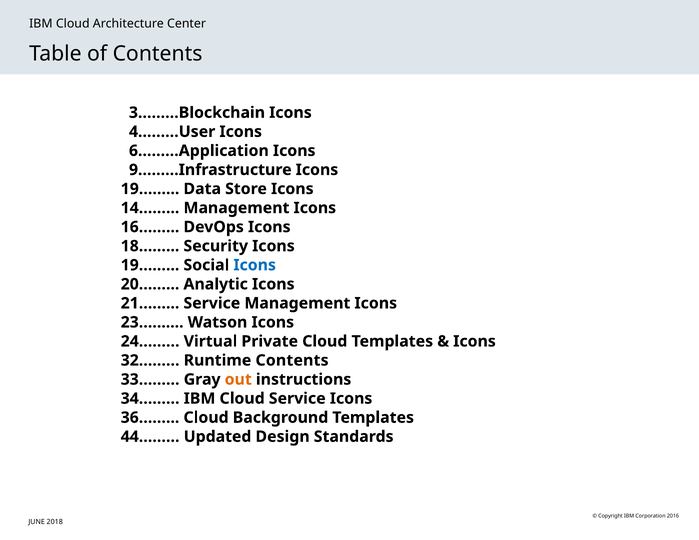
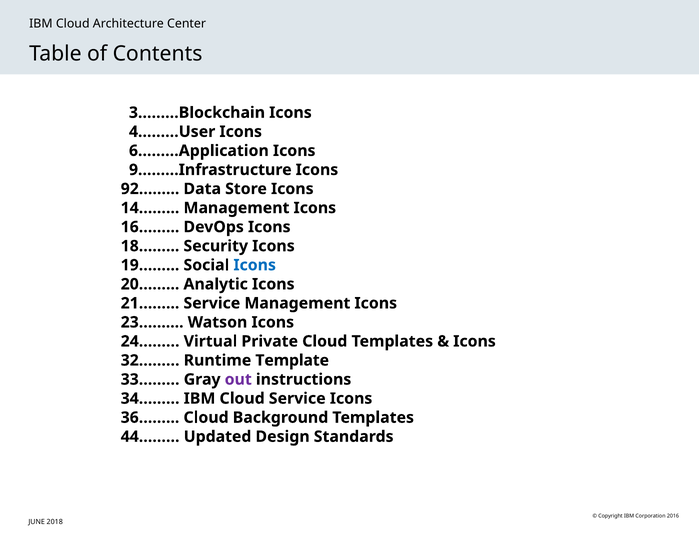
19…… at (150, 189): 19…… -> 92……
Runtime Contents: Contents -> Template
out colour: orange -> purple
